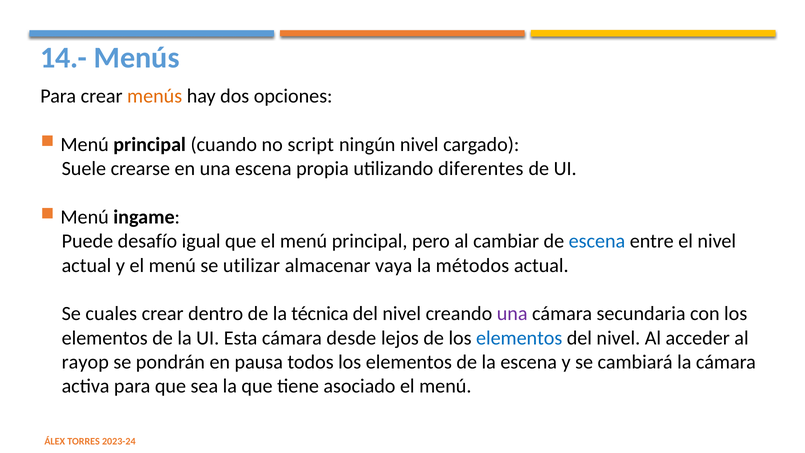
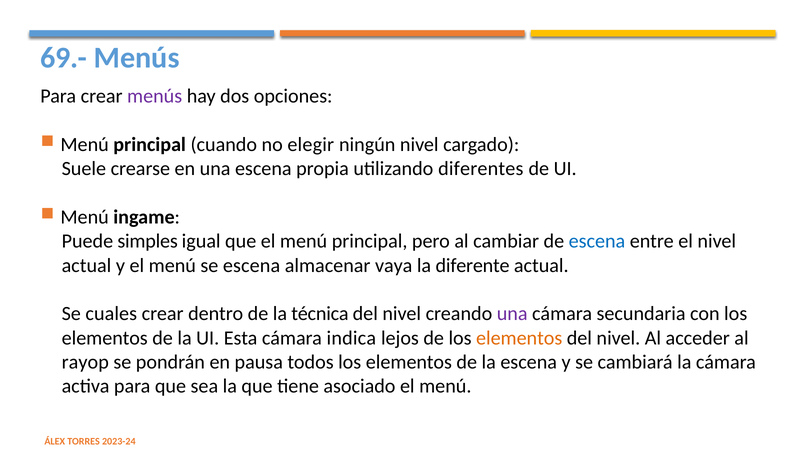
14.-: 14.- -> 69.-
menús at (155, 96) colour: orange -> purple
script: script -> elegir
desafío: desafío -> simples
se utilizar: utilizar -> escena
métodos: métodos -> diferente
desde: desde -> indica
elementos at (519, 338) colour: blue -> orange
